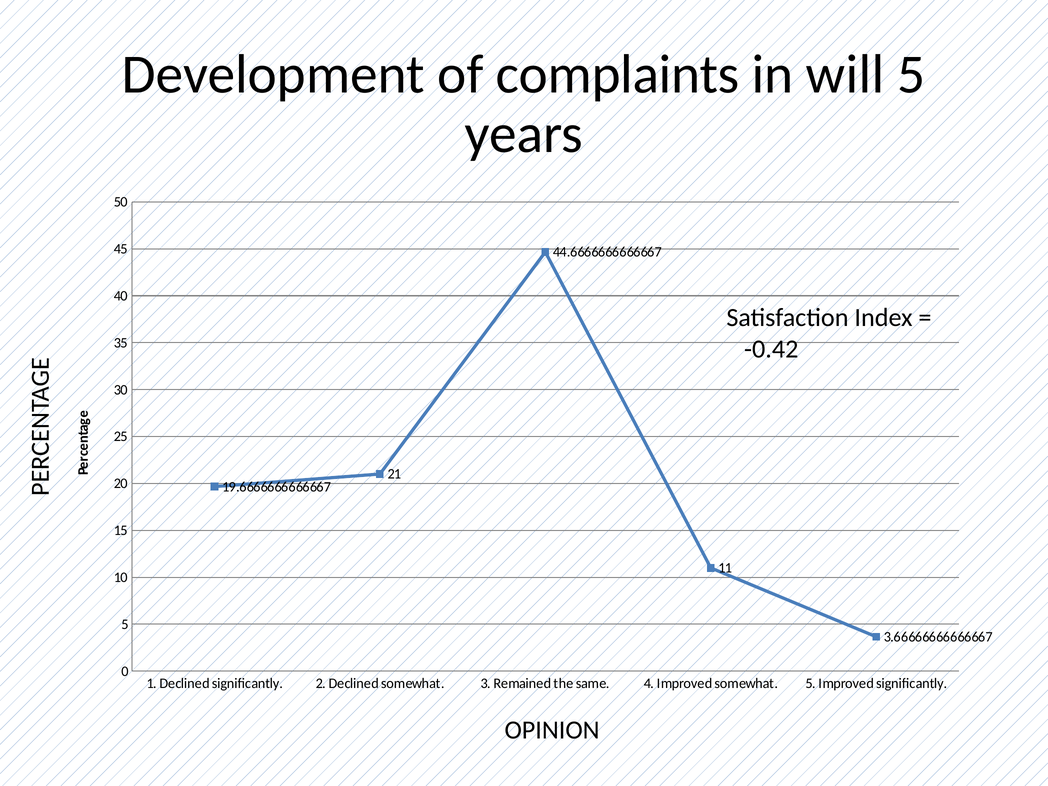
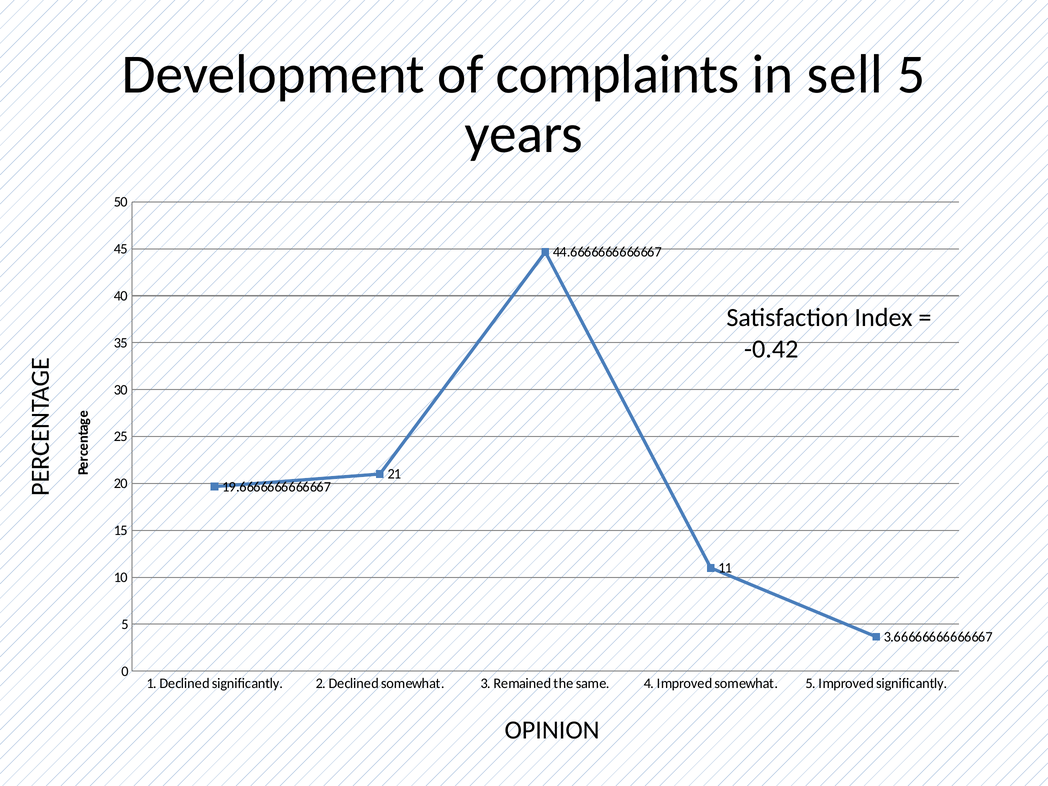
will: will -> sell
